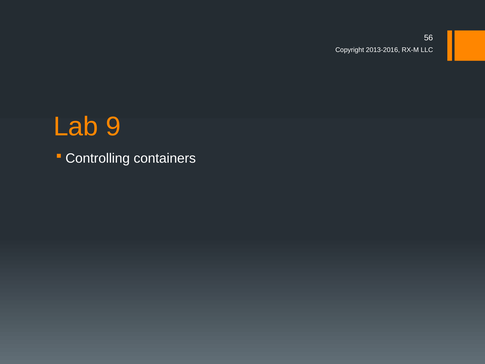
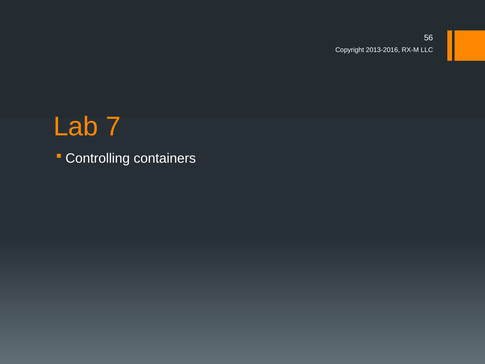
9: 9 -> 7
